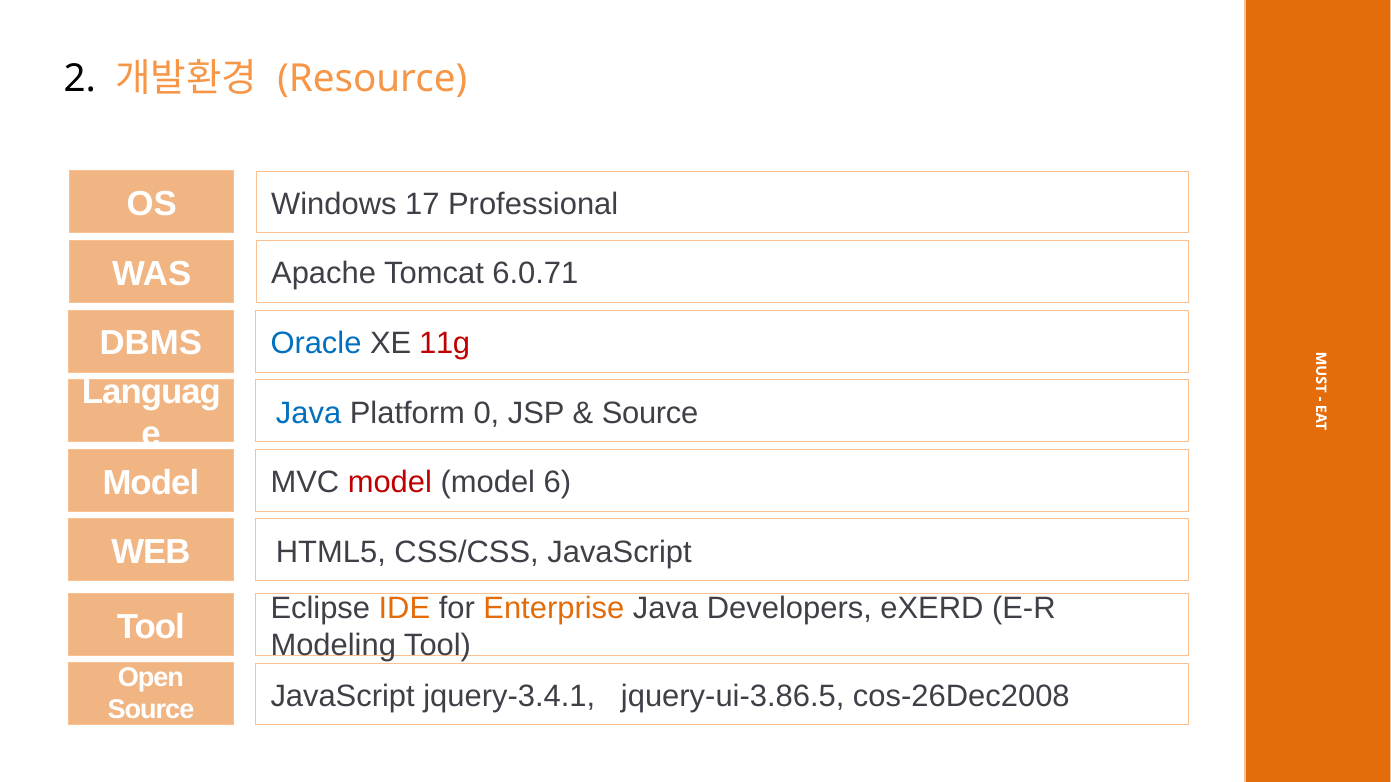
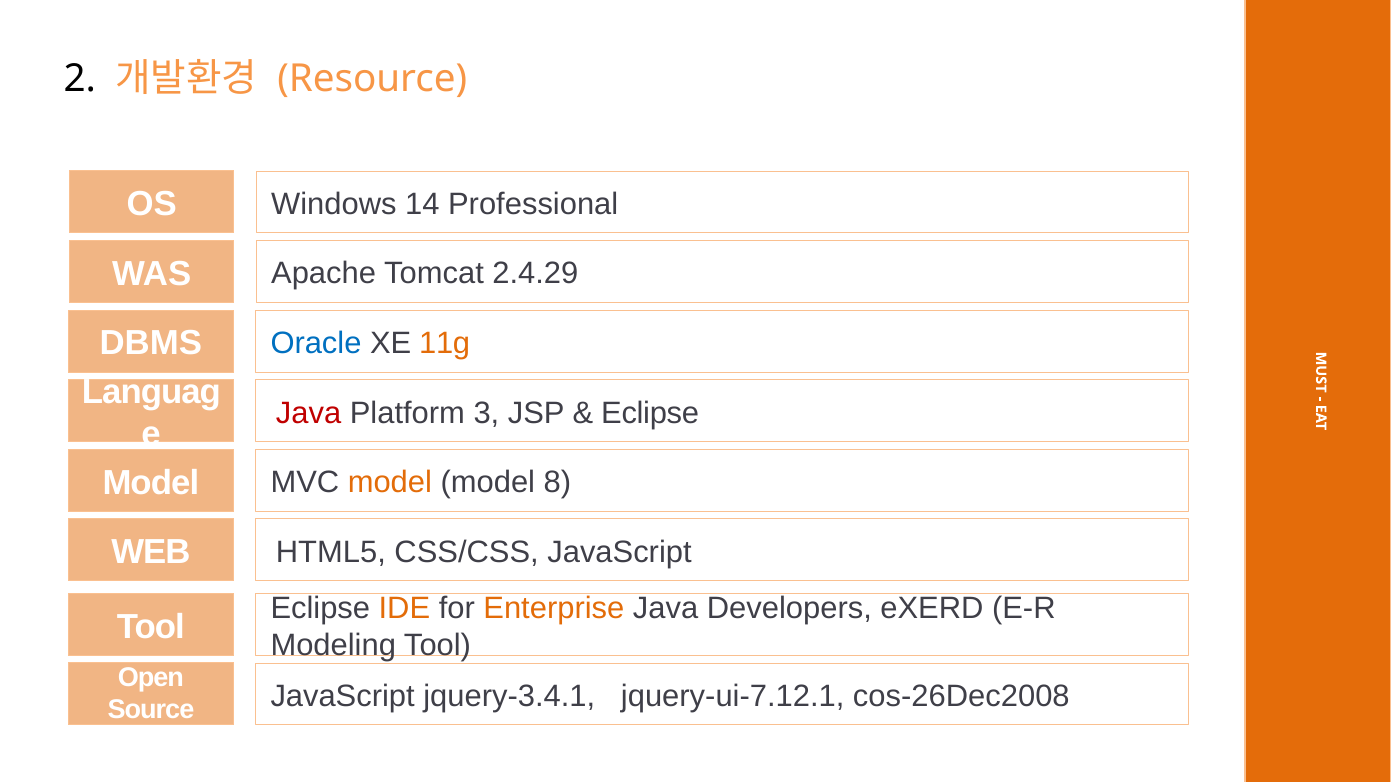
17: 17 -> 14
6.0.71: 6.0.71 -> 2.4.29
11g colour: red -> orange
Java at (309, 413) colour: blue -> red
0: 0 -> 3
Source at (650, 413): Source -> Eclipse
model at (390, 483) colour: red -> orange
6: 6 -> 8
jquery-ui-3.86.5: jquery-ui-3.86.5 -> jquery-ui-7.12.1
